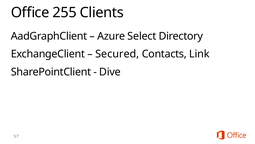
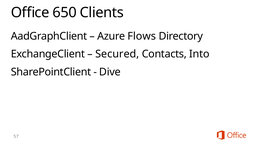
255: 255 -> 650
Select: Select -> Flows
Link: Link -> Into
